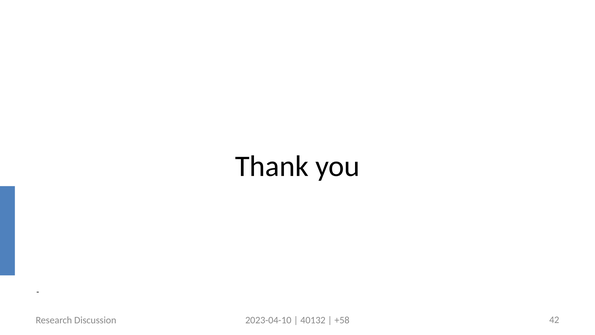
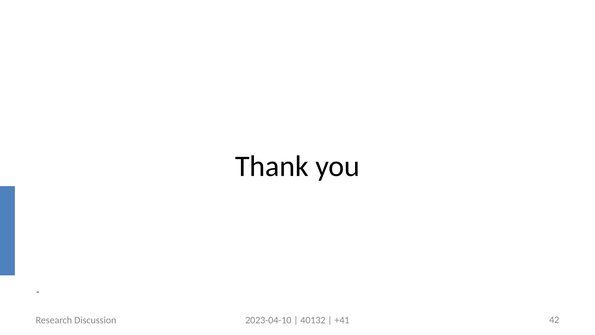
+58: +58 -> +41
